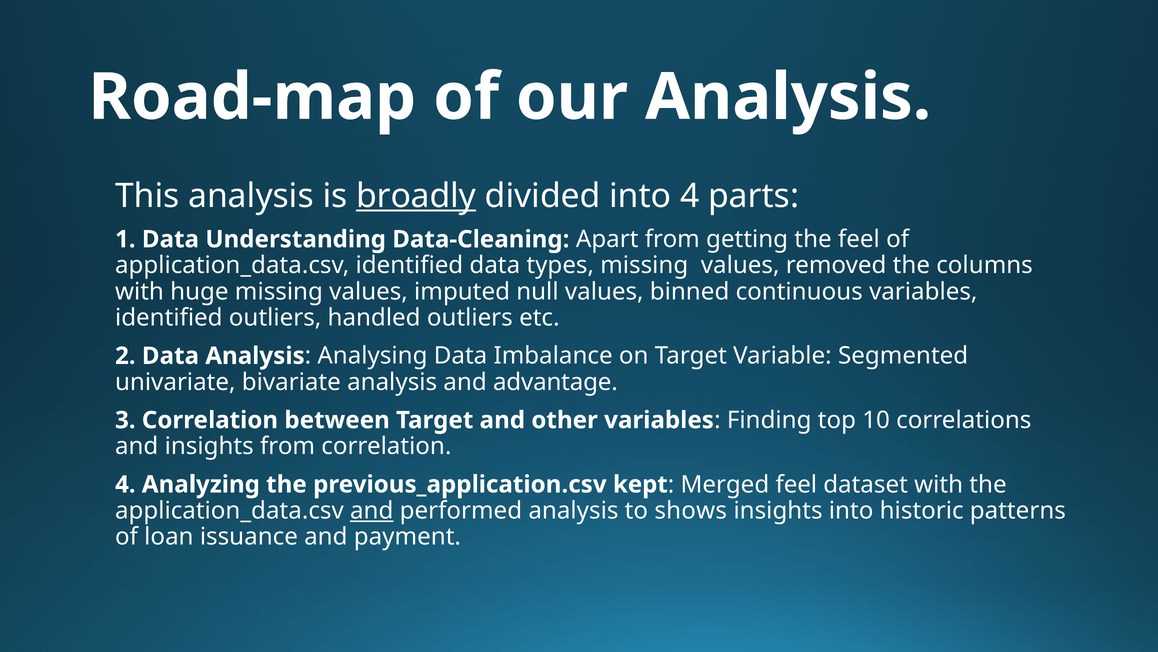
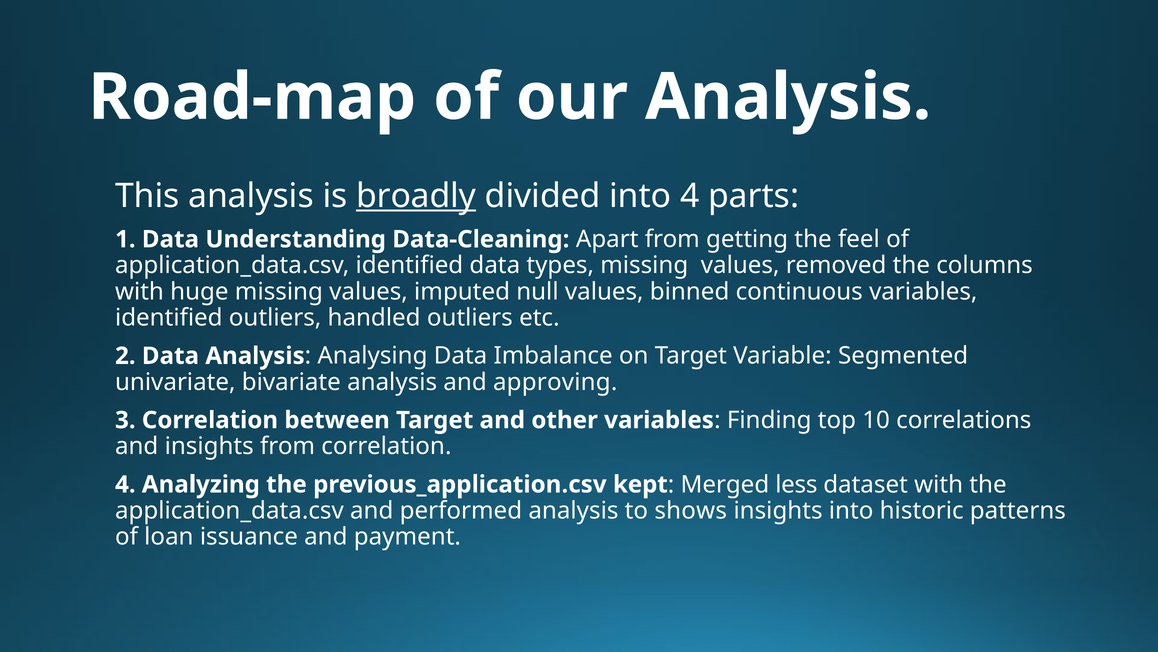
advantage: advantage -> approving
Merged feel: feel -> less
and at (372, 510) underline: present -> none
